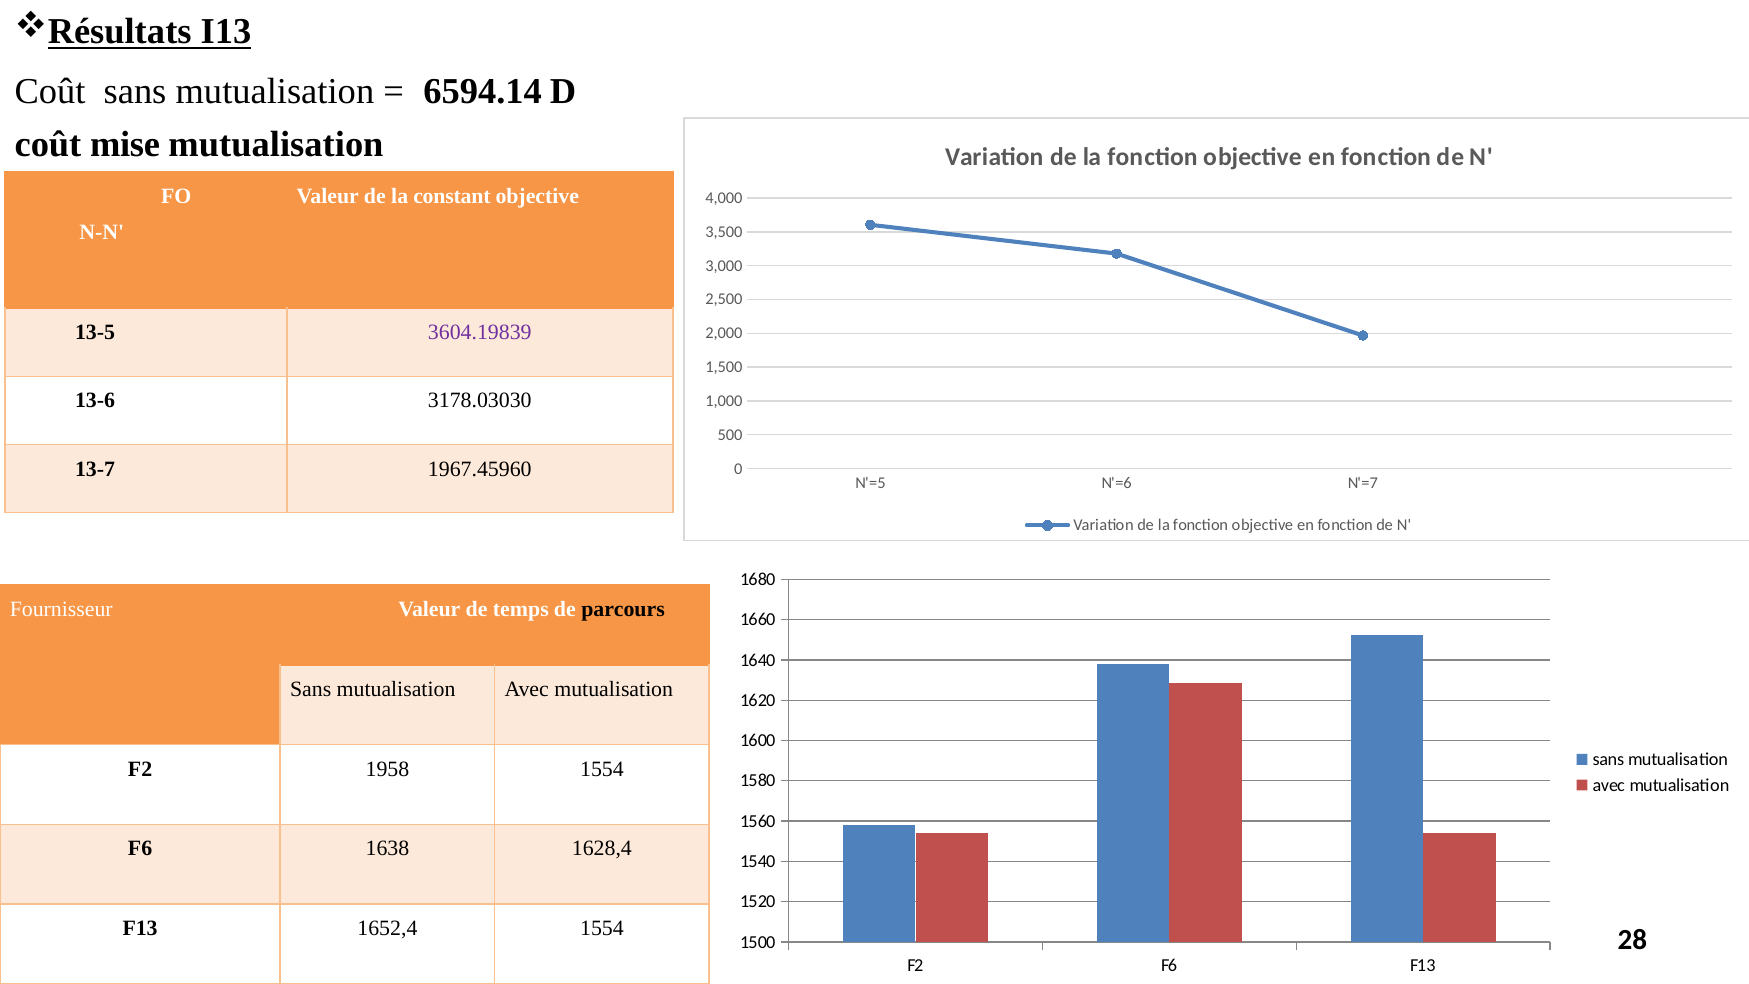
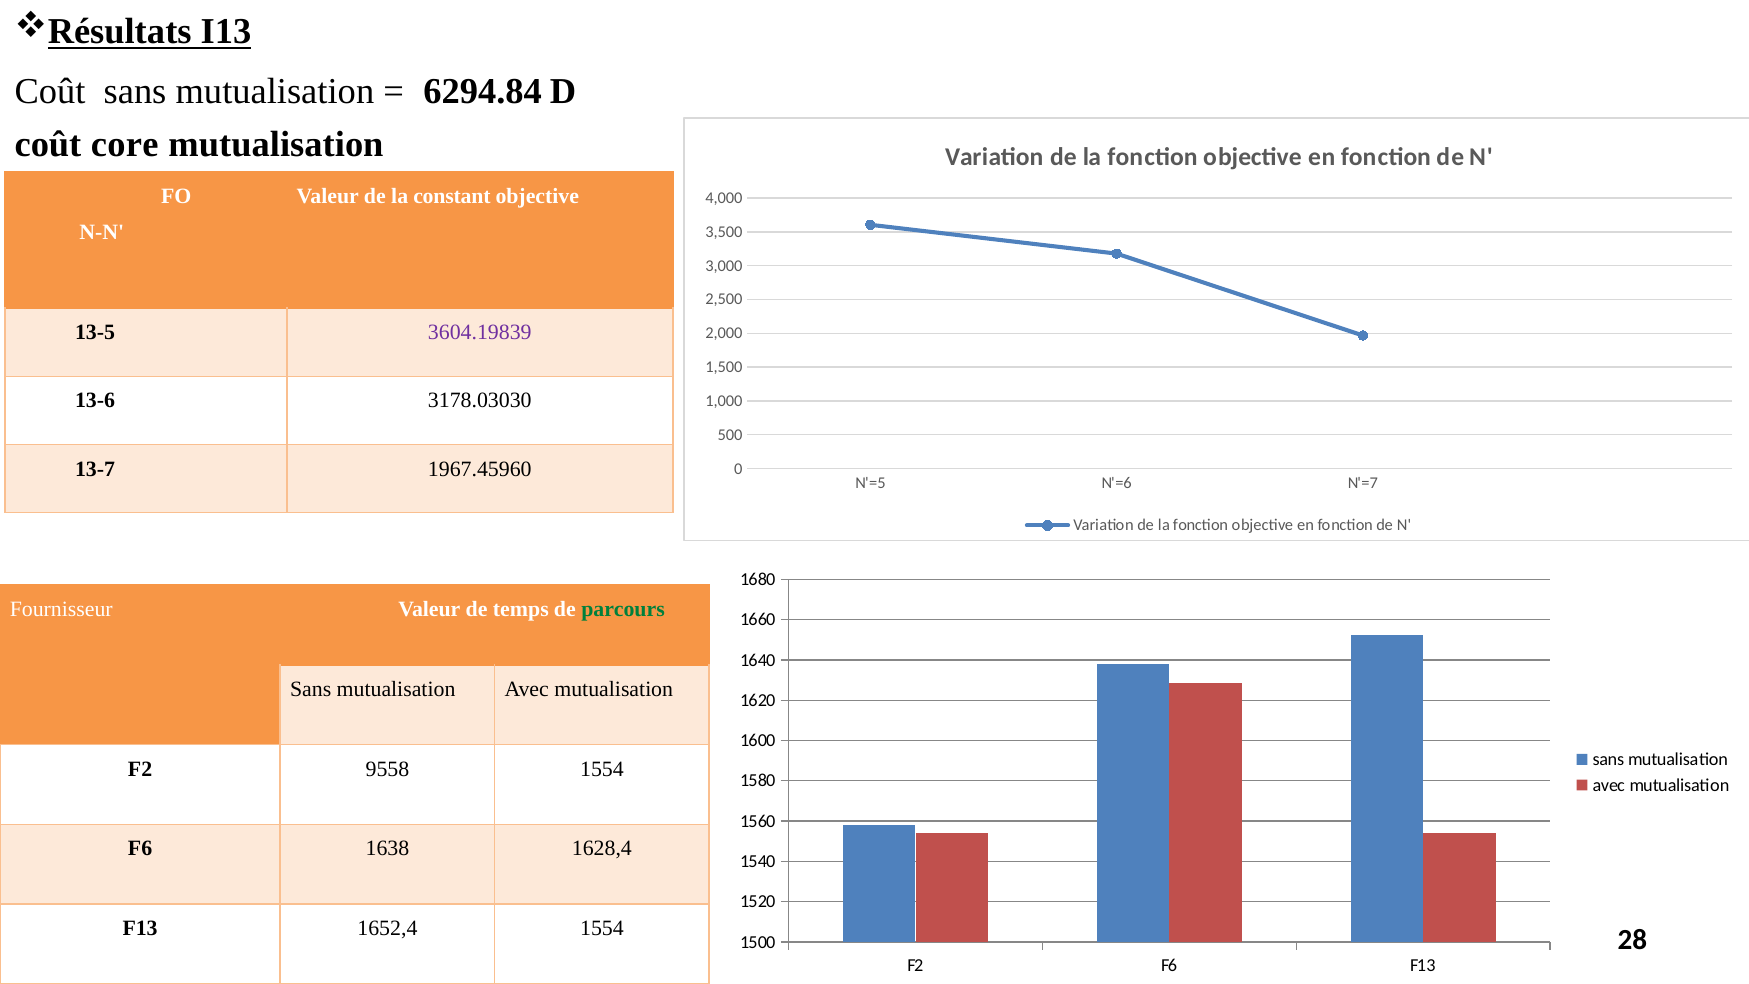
6594.14: 6594.14 -> 6294.84
mise: mise -> core
parcours colour: black -> green
1958: 1958 -> 9558
